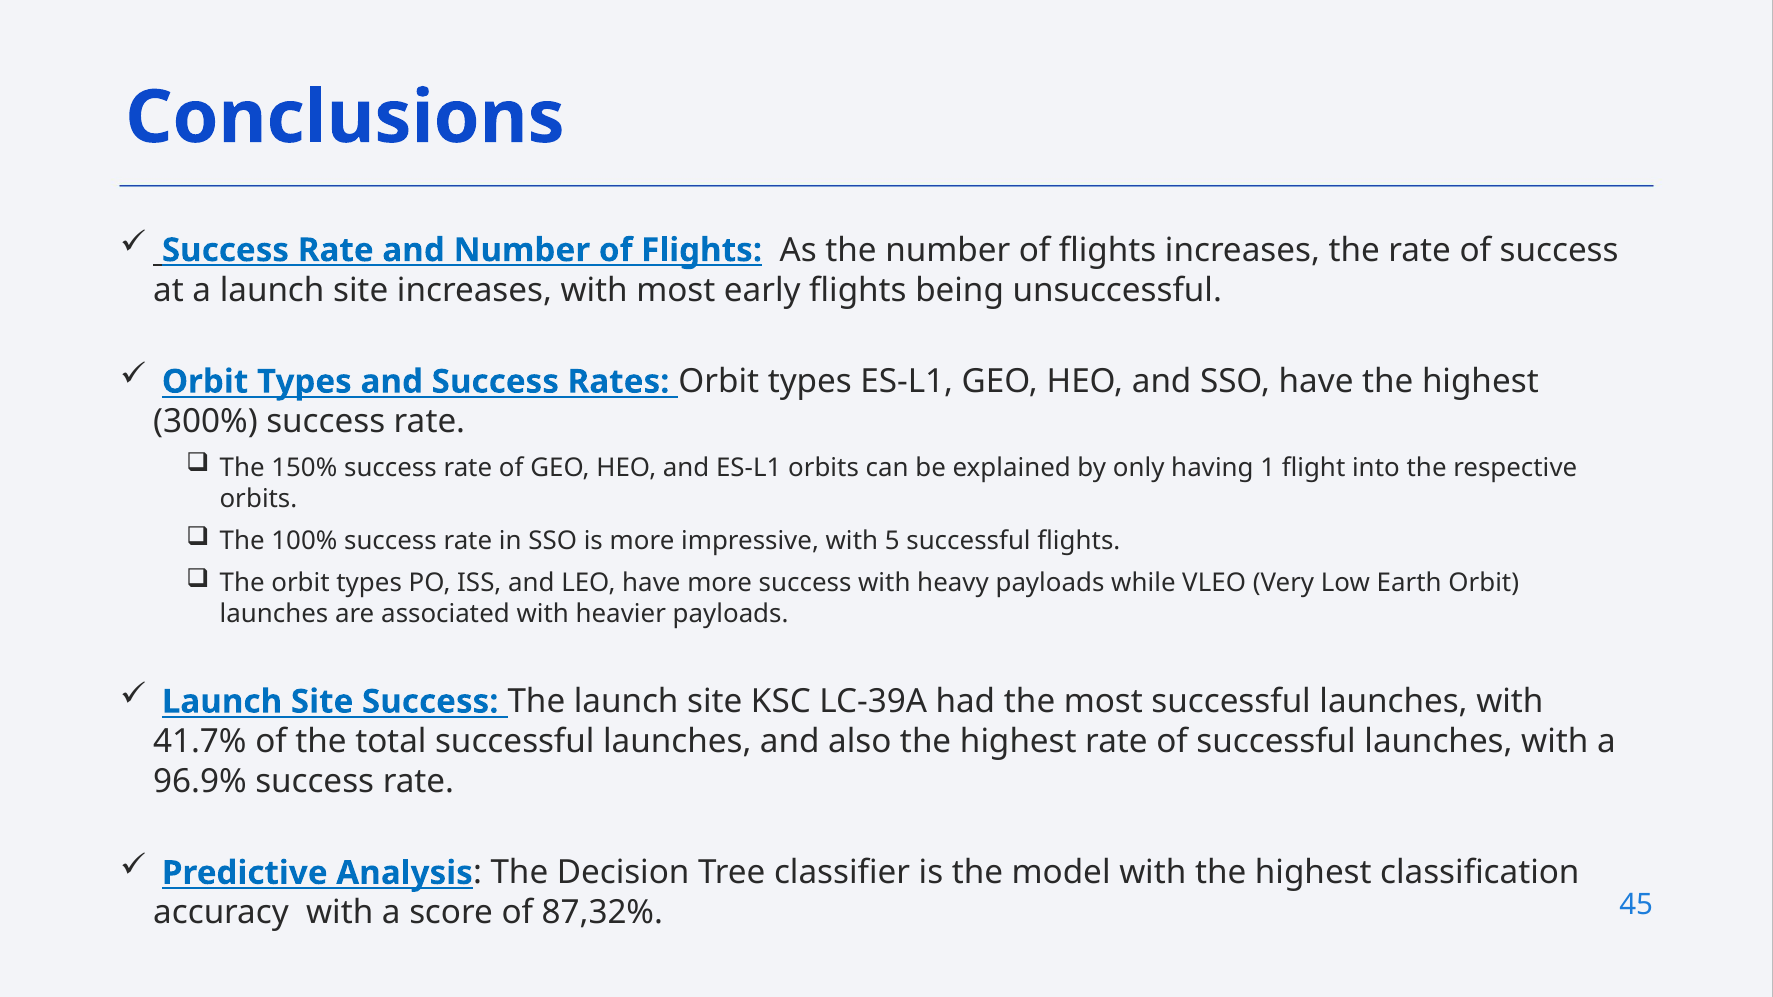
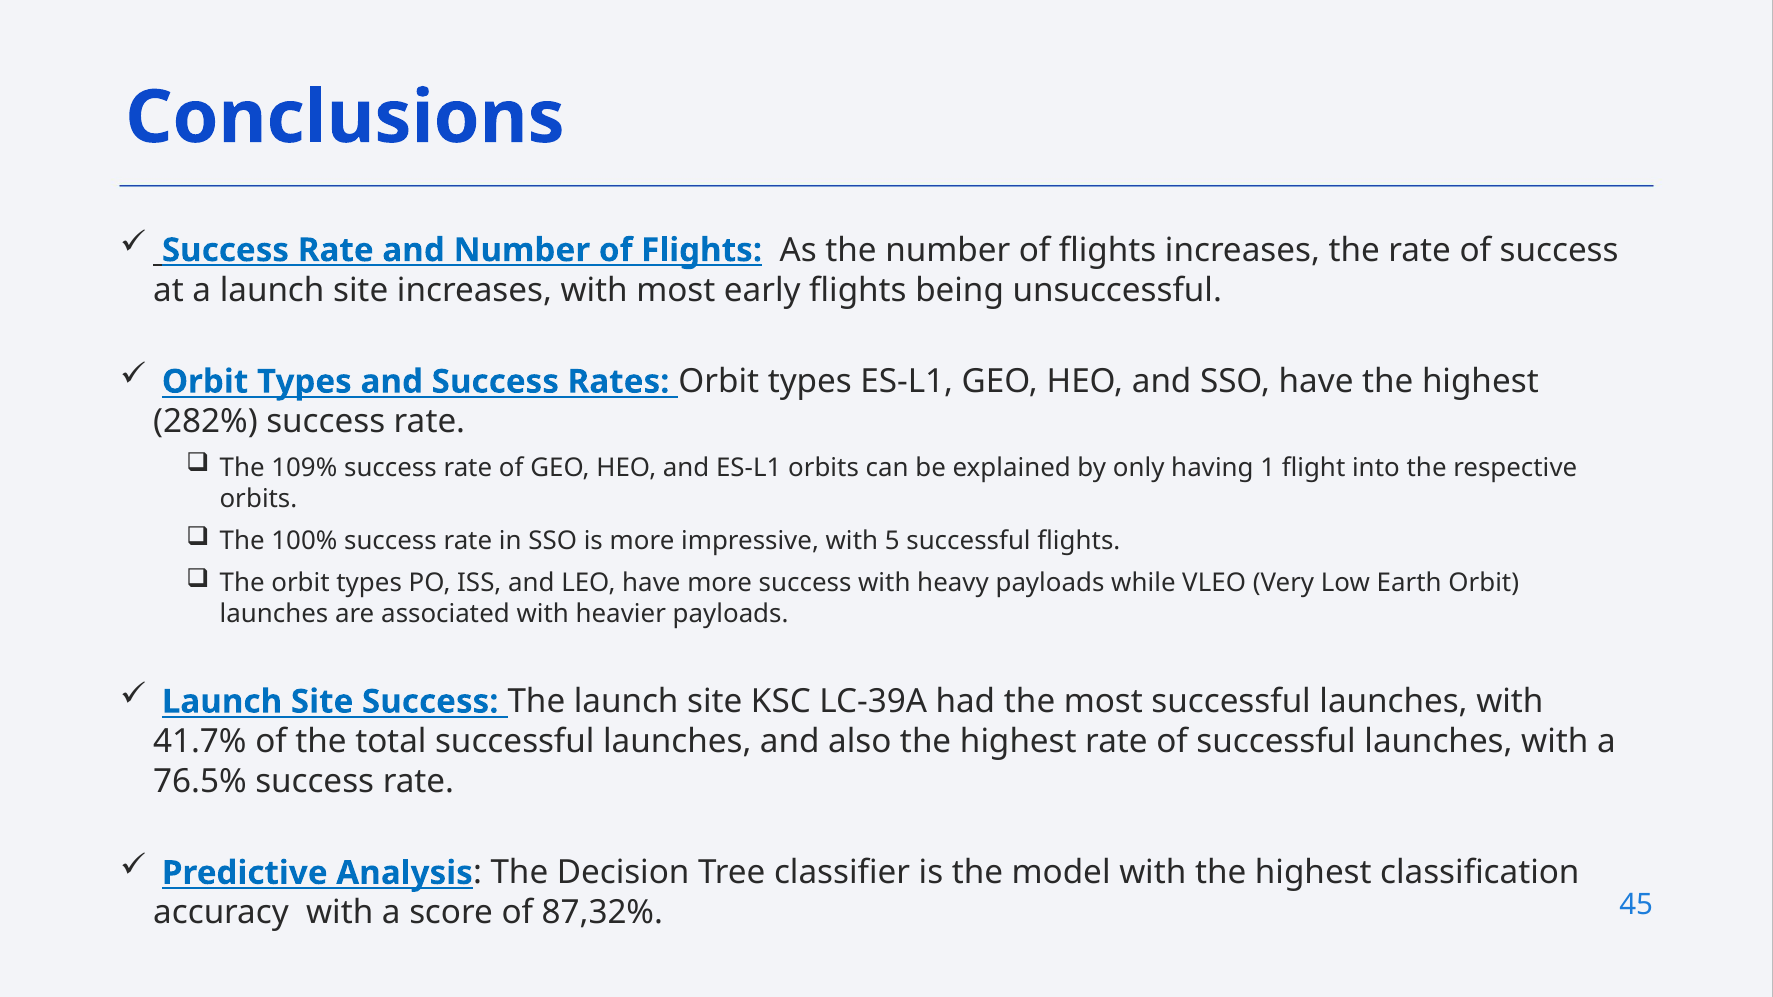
300%: 300% -> 282%
150%: 150% -> 109%
96.9%: 96.9% -> 76.5%
